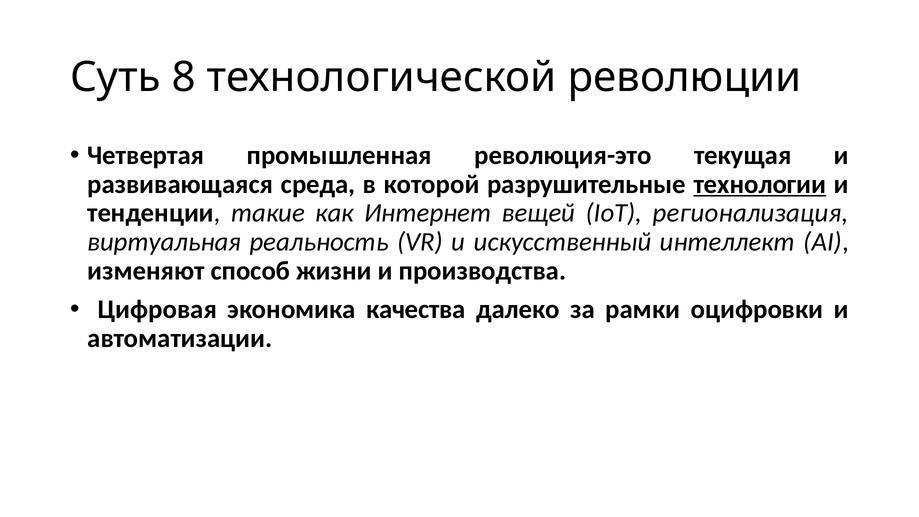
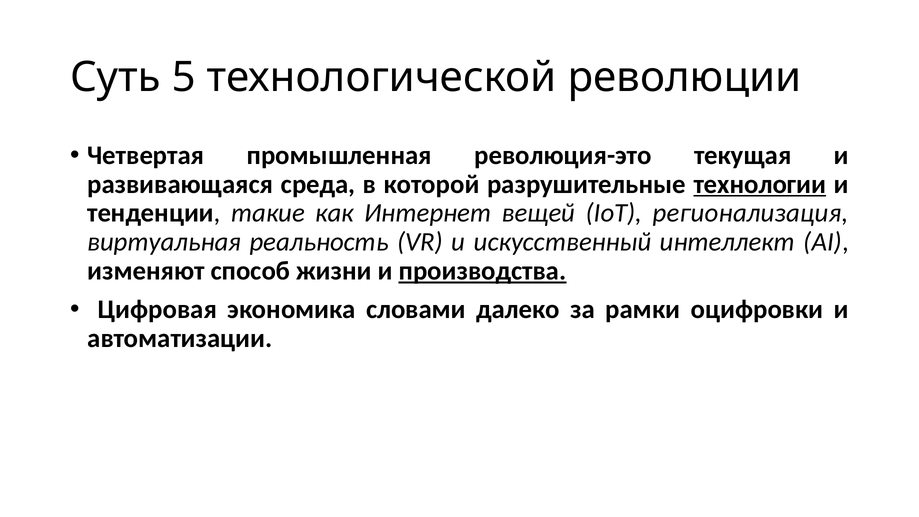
8: 8 -> 5
производства underline: none -> present
качества: качества -> словами
